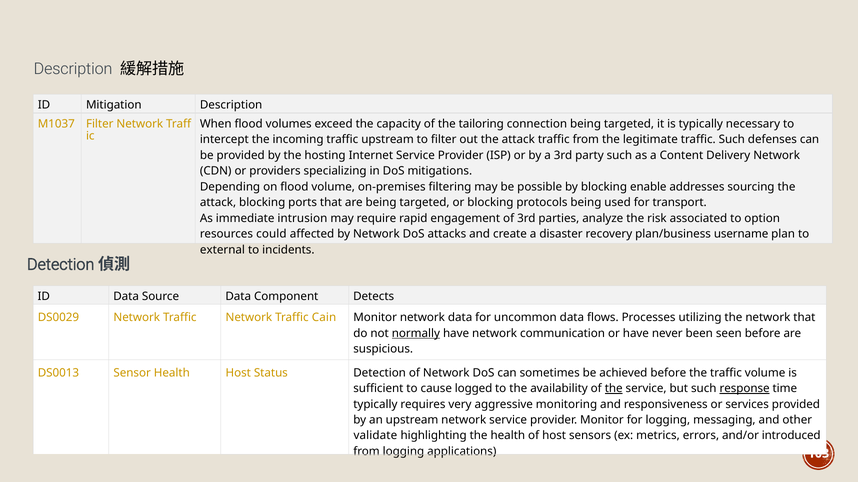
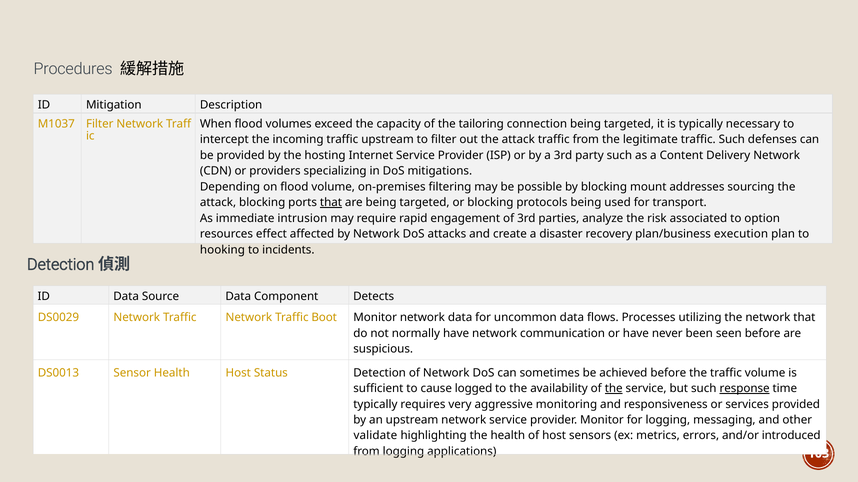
Description at (73, 69): Description -> Procedures
enable: enable -> mount
that at (331, 203) underline: none -> present
could: could -> effect
username: username -> execution
external: external -> hooking
Cain: Cain -> Boot
normally underline: present -> none
